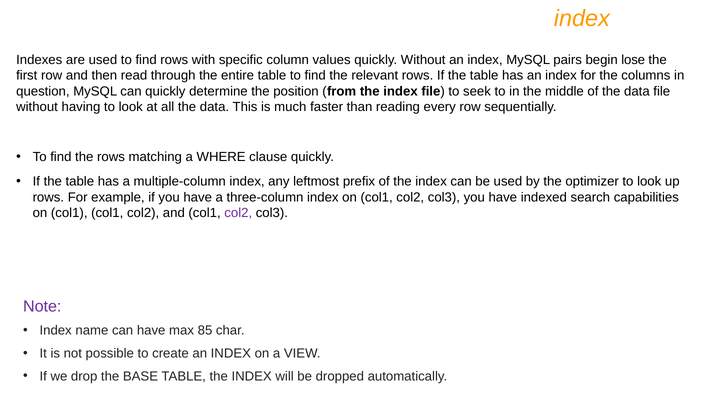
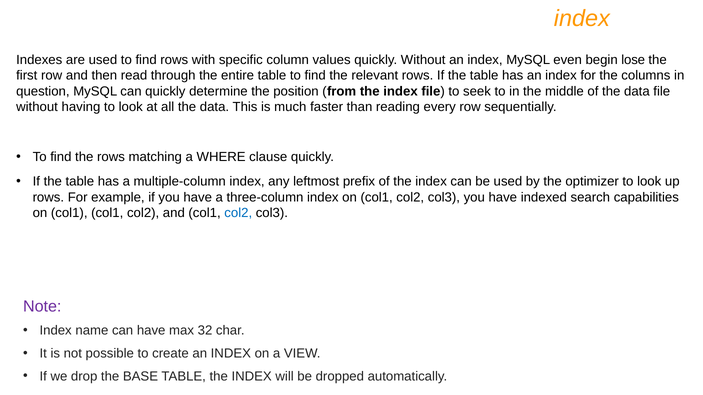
pairs: pairs -> even
col2 at (238, 213) colour: purple -> blue
85: 85 -> 32
